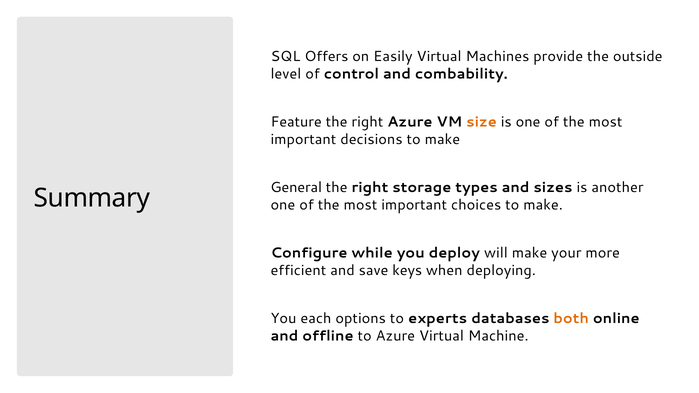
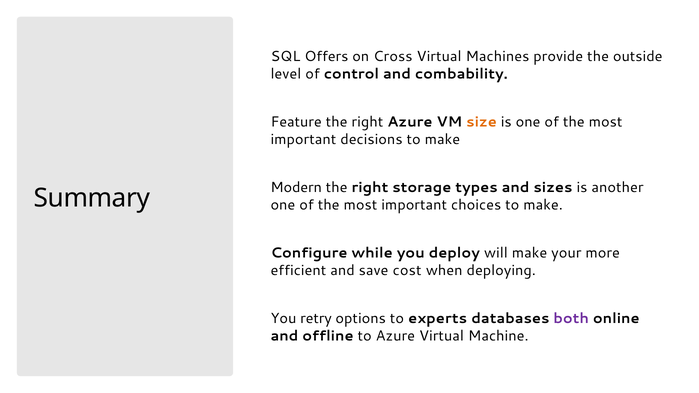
Easily: Easily -> Cross
General: General -> Modern
keys: keys -> cost
each: each -> retry
both colour: orange -> purple
